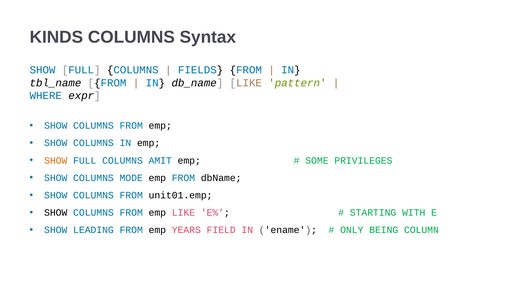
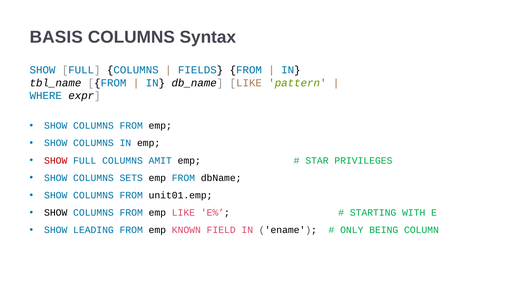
KINDS: KINDS -> BASIS
SHOW at (56, 161) colour: orange -> red
SOME: SOME -> STAR
MODE: MODE -> SETS
YEARS: YEARS -> KNOWN
